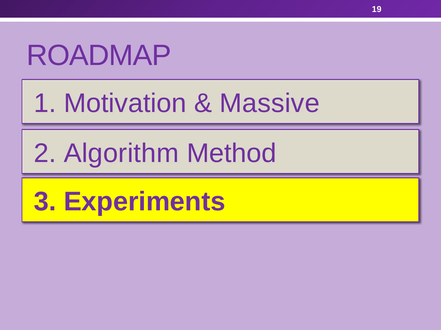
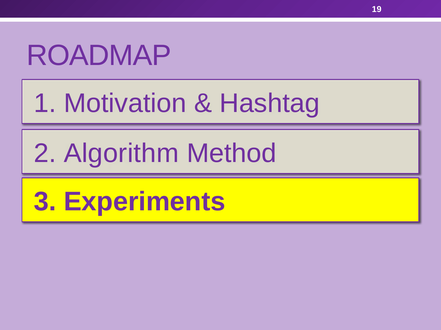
Massive: Massive -> Hashtag
